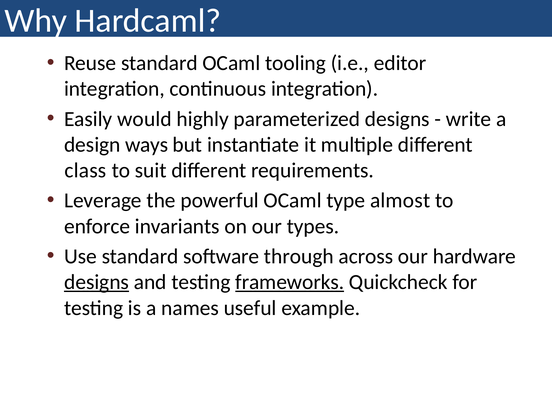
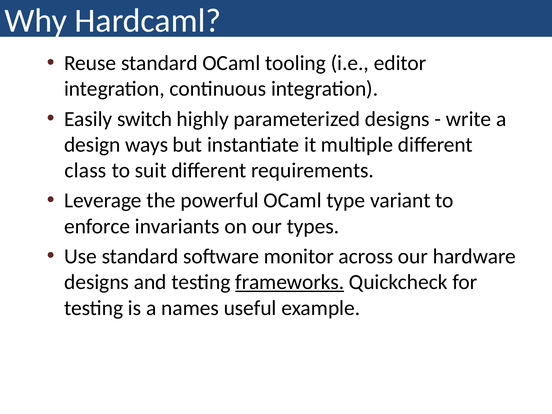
would: would -> switch
almost: almost -> variant
through: through -> monitor
designs at (97, 282) underline: present -> none
